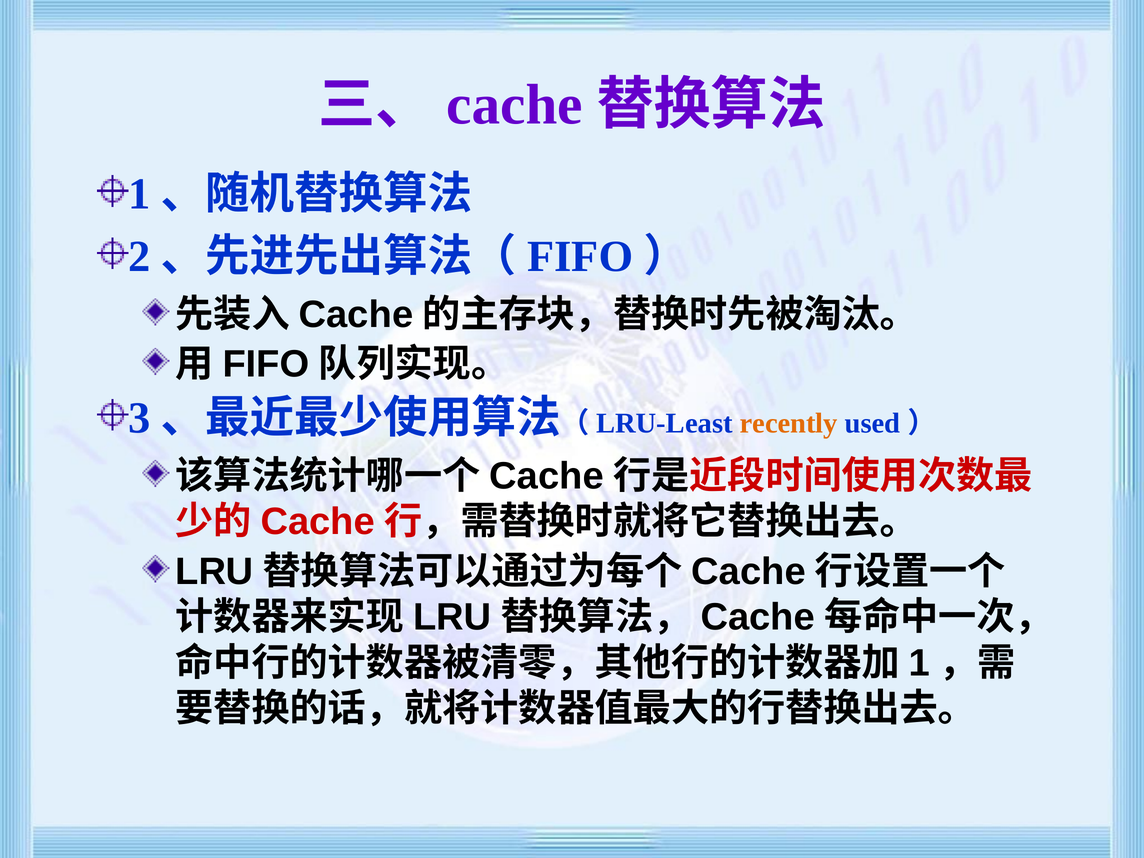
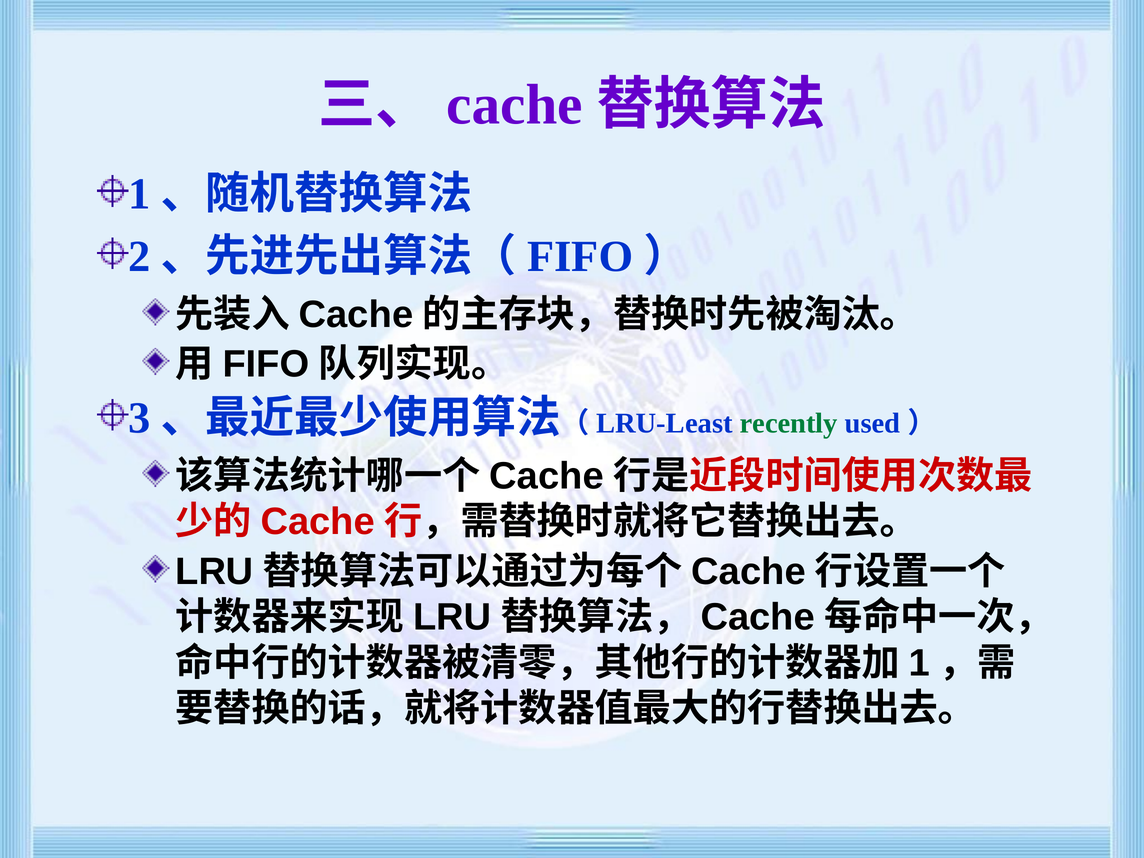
recently colour: orange -> green
